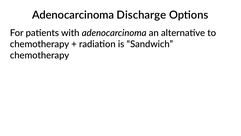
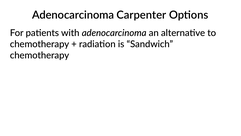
Discharge: Discharge -> Carpenter
